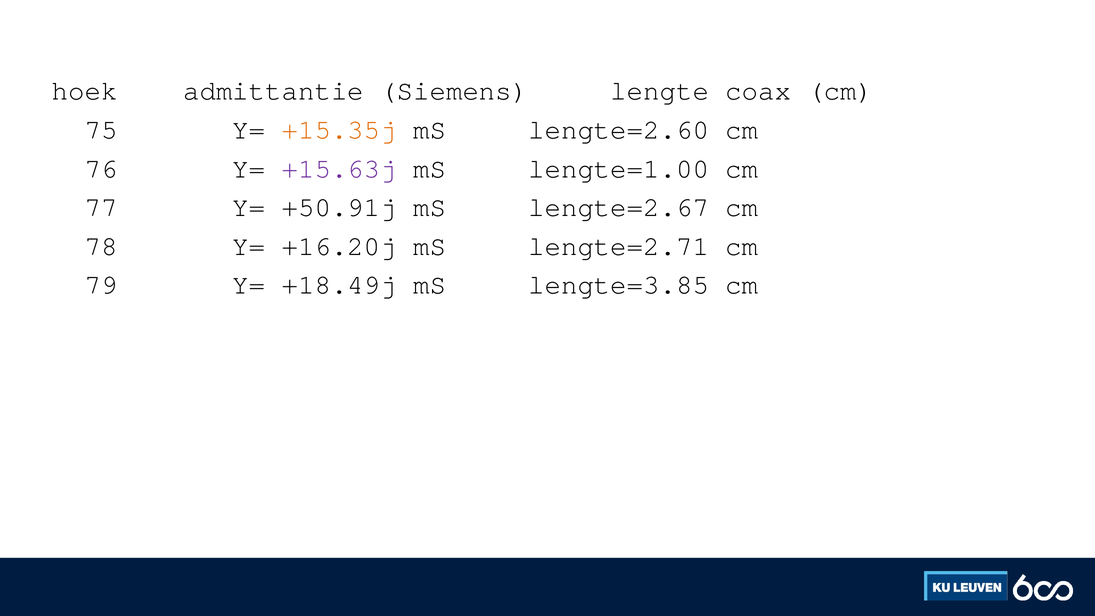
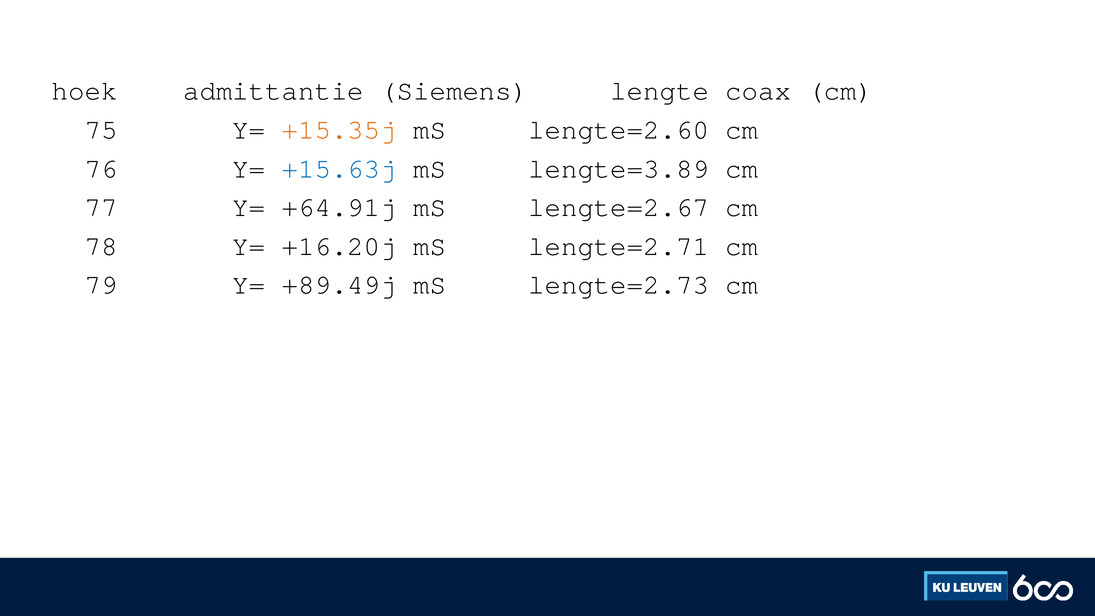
+15.63j colour: purple -> blue
lengte=1.00: lengte=1.00 -> lengte=3.89
+50.91j: +50.91j -> +64.91j
+18.49j: +18.49j -> +89.49j
lengte=3.85: lengte=3.85 -> lengte=2.73
